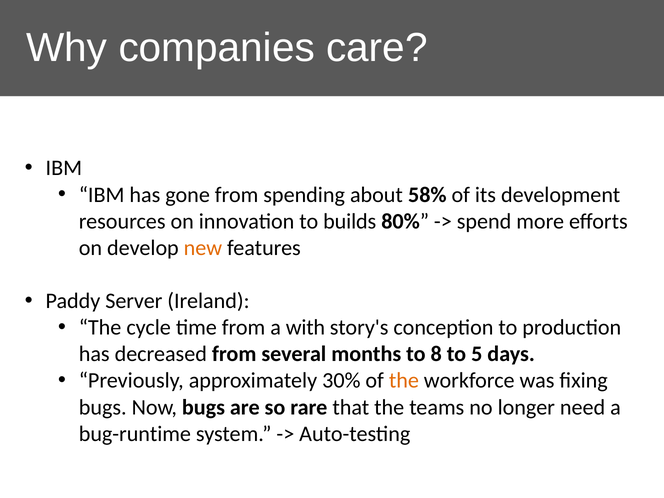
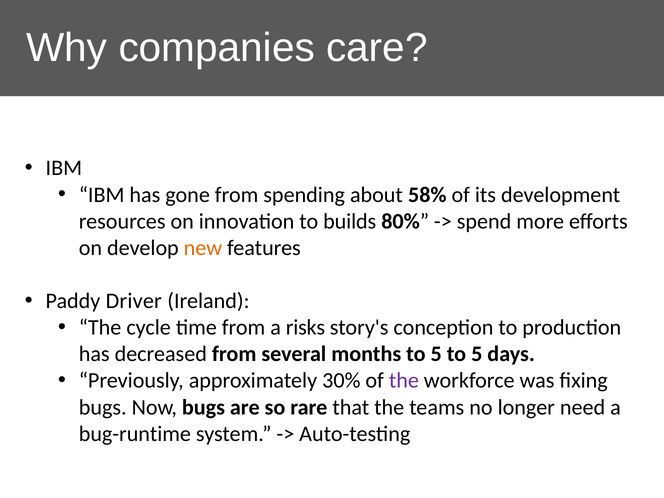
Server: Server -> Driver
with: with -> risks
months to 8: 8 -> 5
the at (404, 381) colour: orange -> purple
